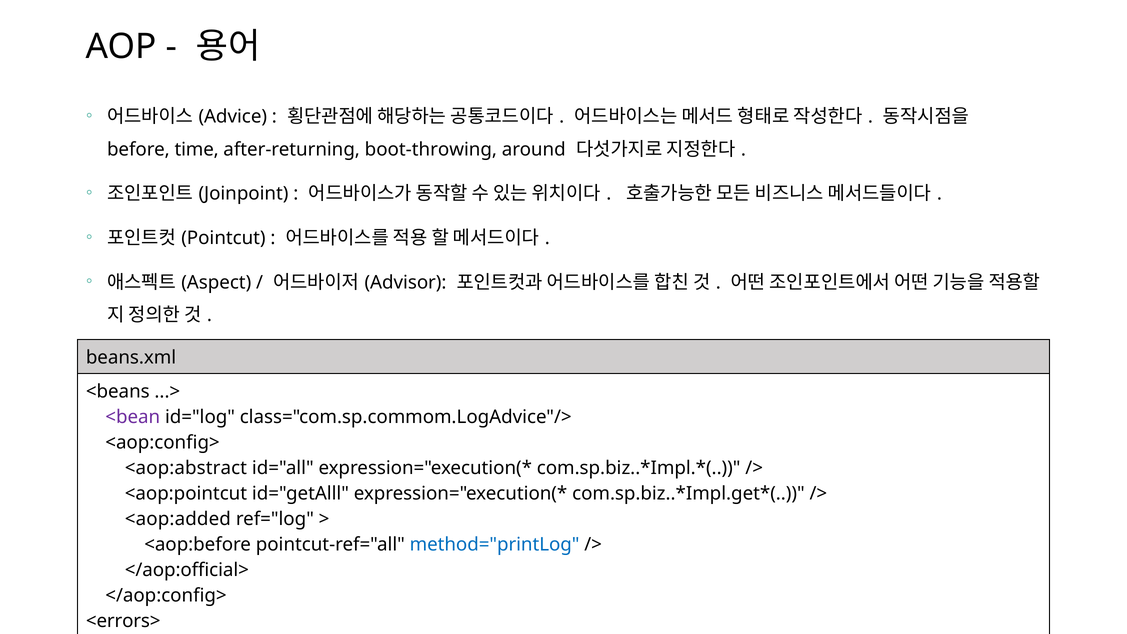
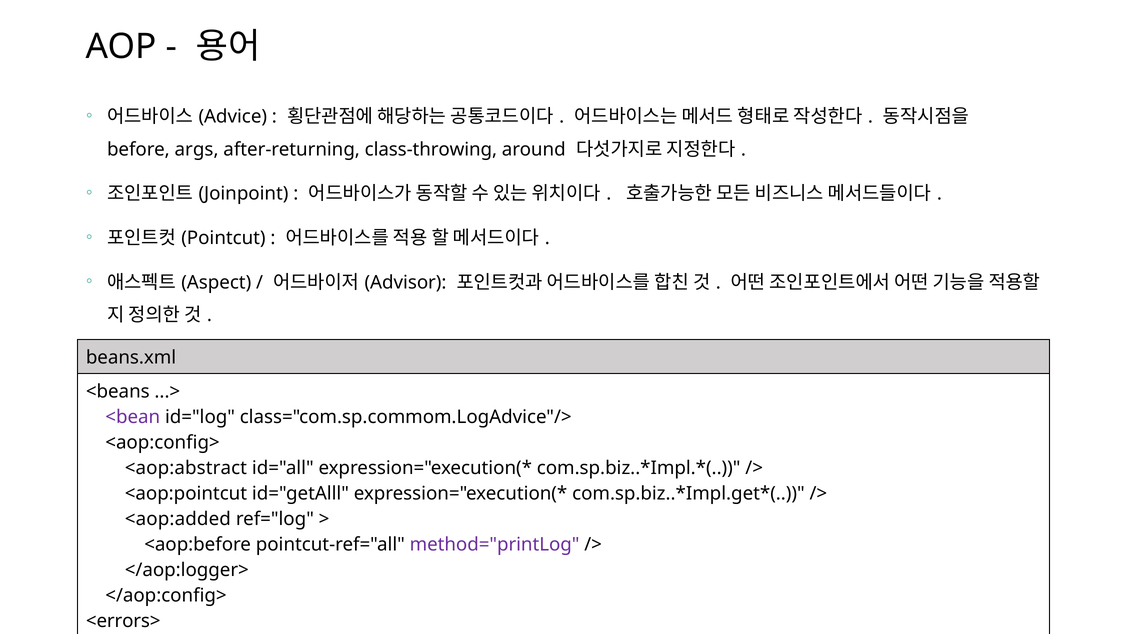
time: time -> args
boot-throwing: boot-throwing -> class-throwing
method="printLog colour: blue -> purple
</aop:official>: </aop:official> -> </aop:logger>
